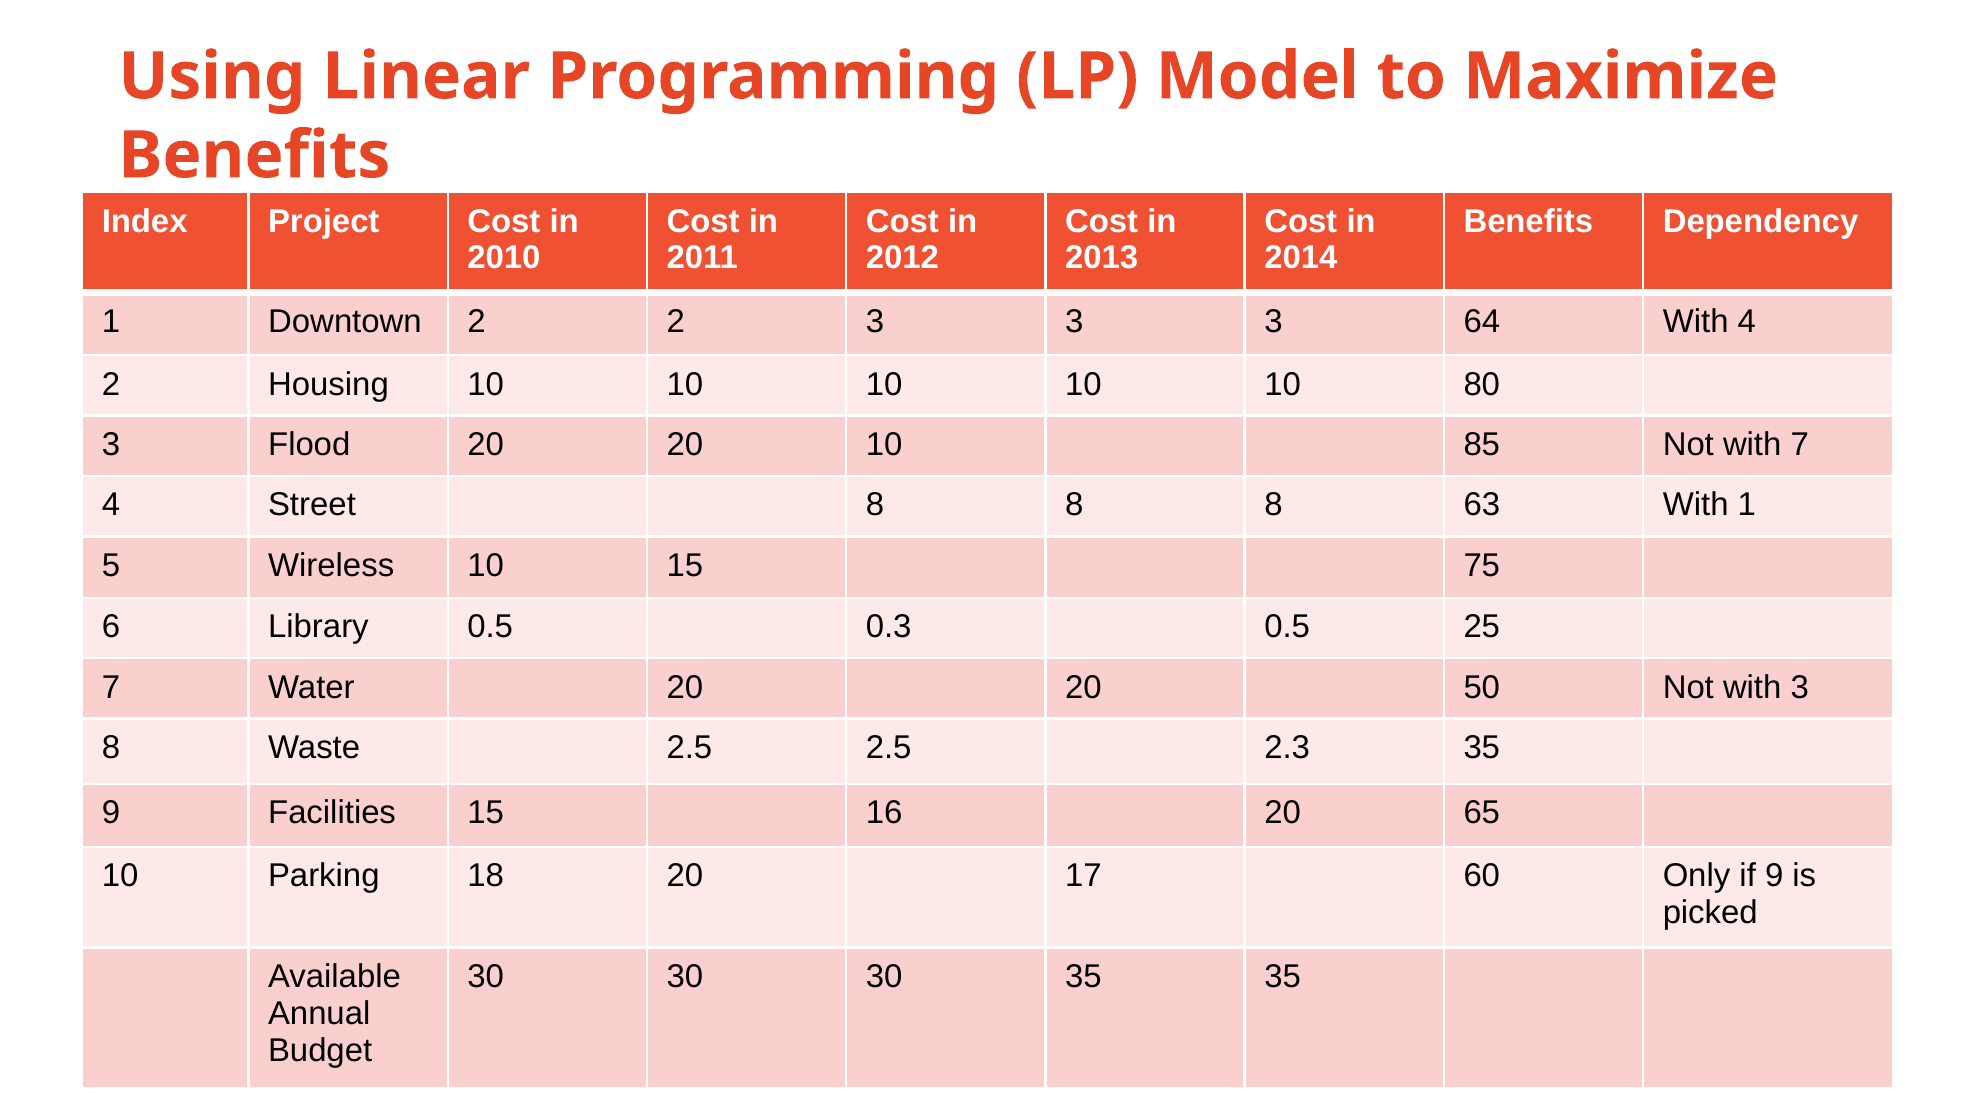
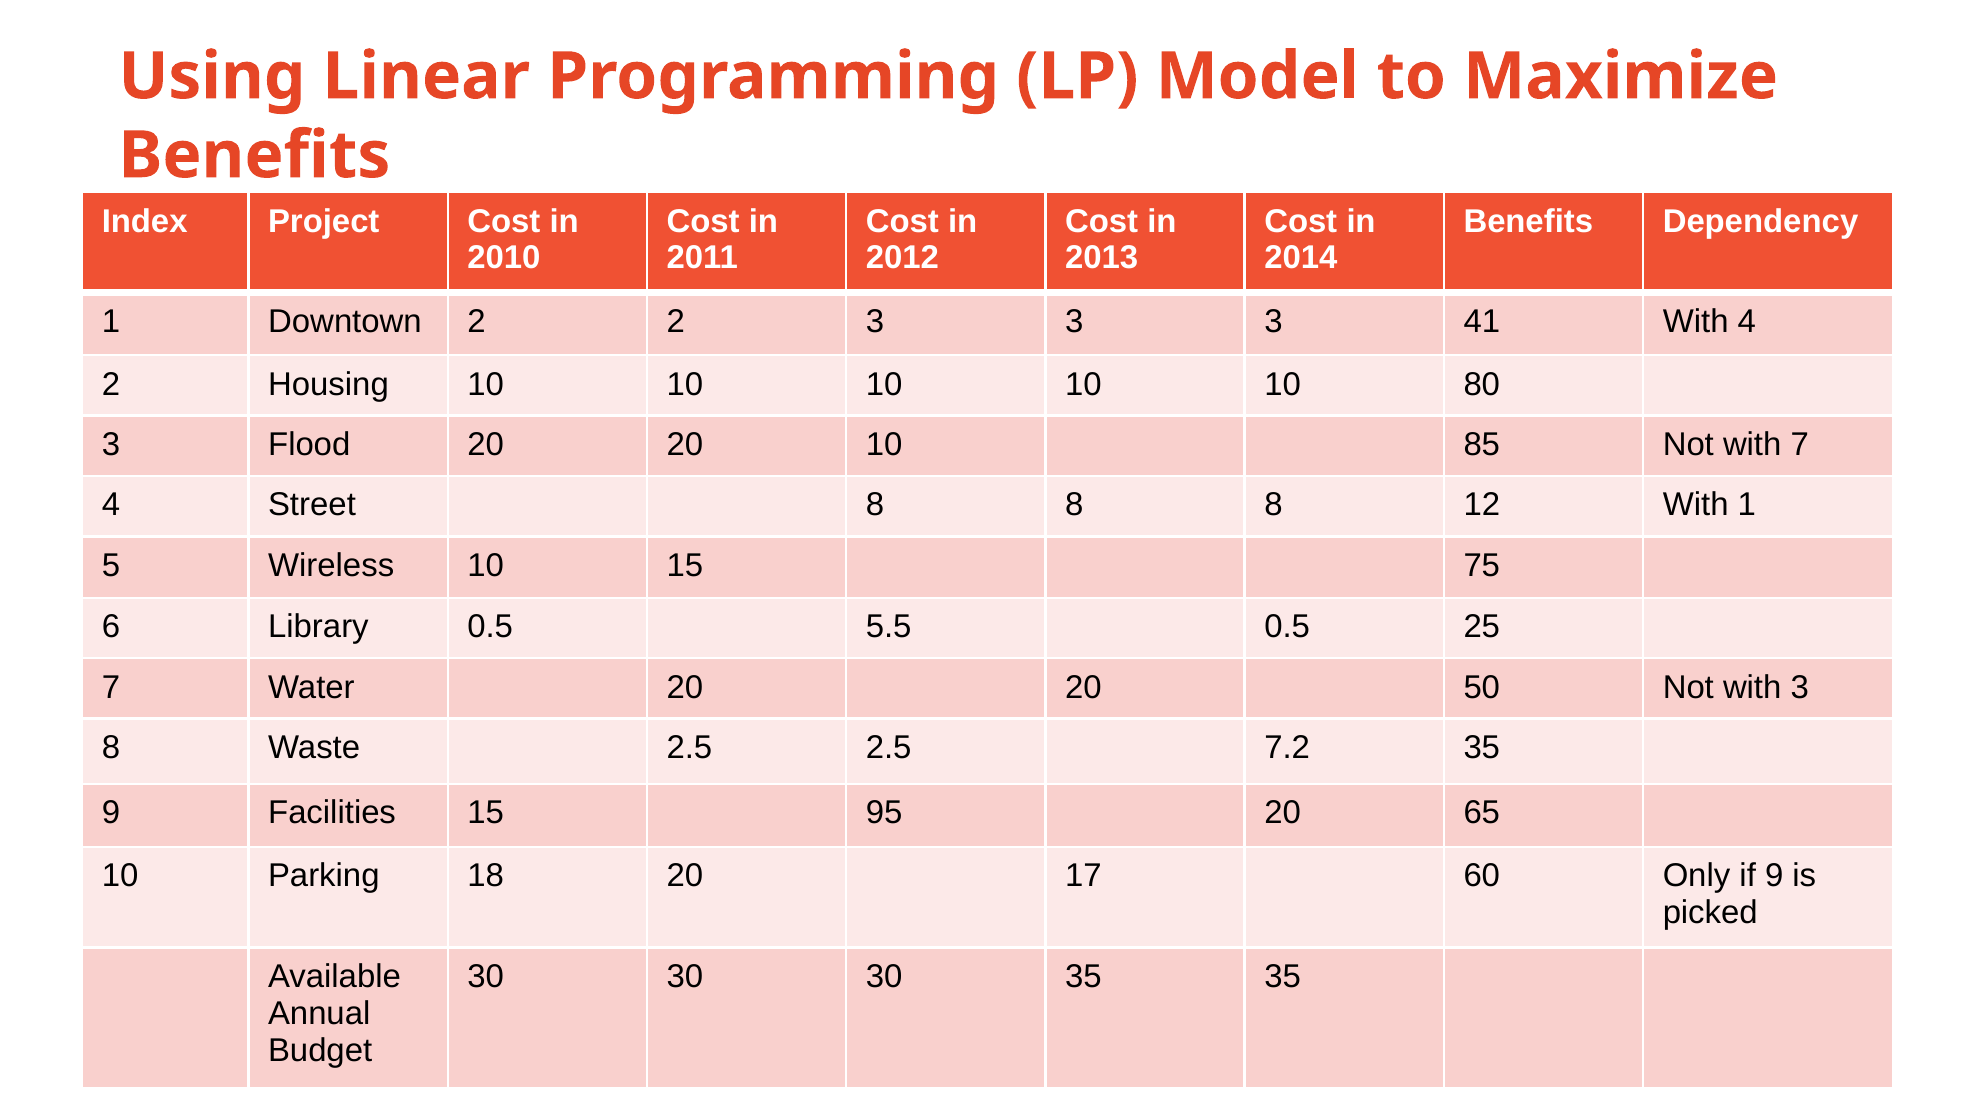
64: 64 -> 41
63: 63 -> 12
0.3: 0.3 -> 5.5
2.3: 2.3 -> 7.2
16: 16 -> 95
